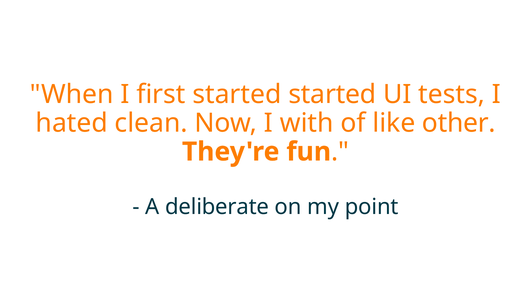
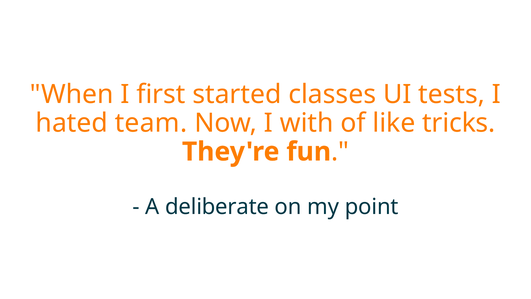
started started: started -> classes
clean: clean -> team
other: other -> tricks
